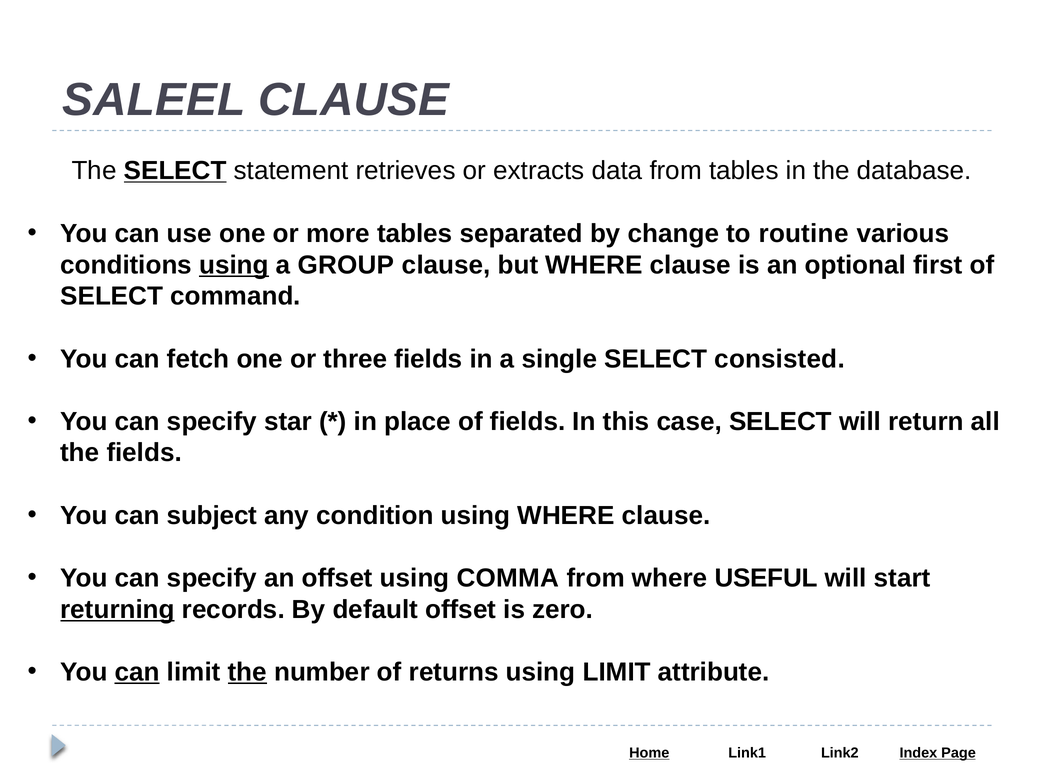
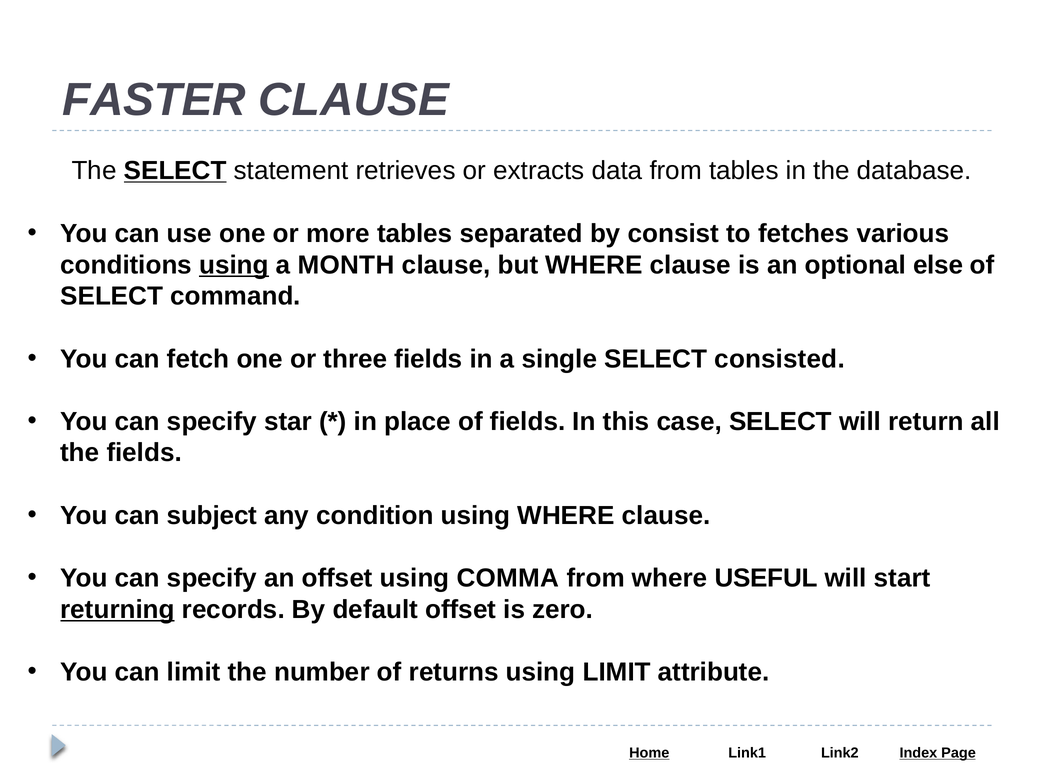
SALEEL: SALEEL -> FASTER
change: change -> consist
routine: routine -> fetches
GROUP: GROUP -> MONTH
first: first -> else
can at (137, 672) underline: present -> none
the at (247, 672) underline: present -> none
